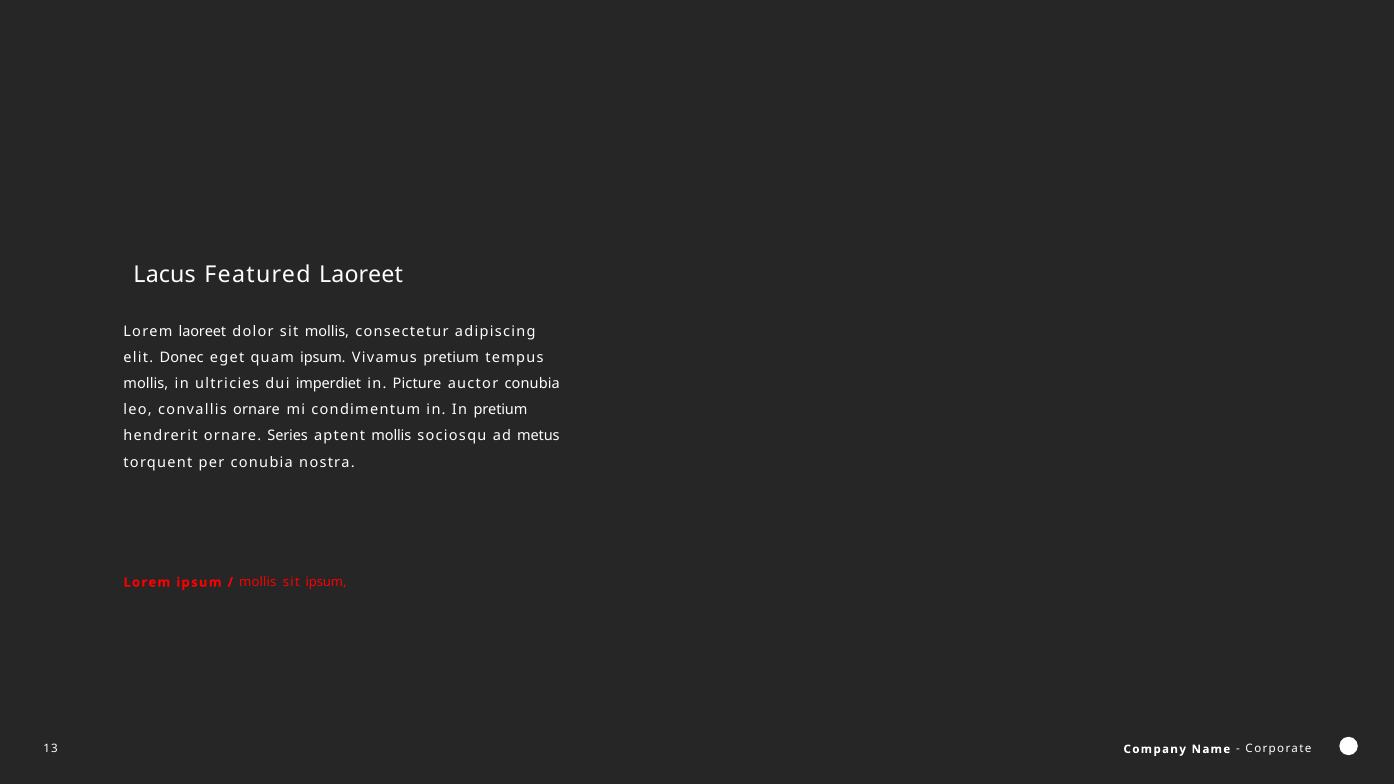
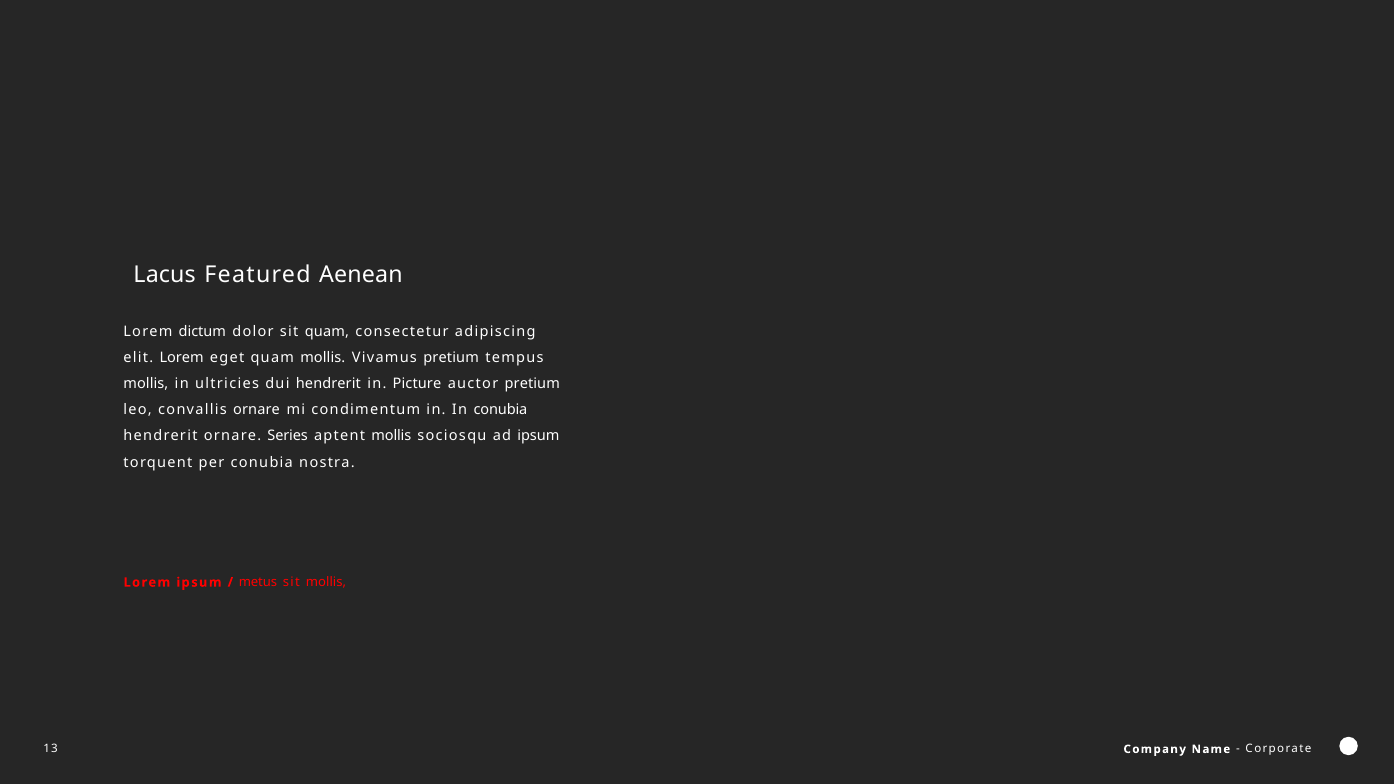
Featured Laoreet: Laoreet -> Aenean
Lorem laoreet: laoreet -> dictum
sit mollis: mollis -> quam
elit Donec: Donec -> Lorem
quam ipsum: ipsum -> mollis
dui imperdiet: imperdiet -> hendrerit
auctor conubia: conubia -> pretium
In pretium: pretium -> conubia
ad metus: metus -> ipsum
mollis at (258, 582): mollis -> metus
sit ipsum: ipsum -> mollis
